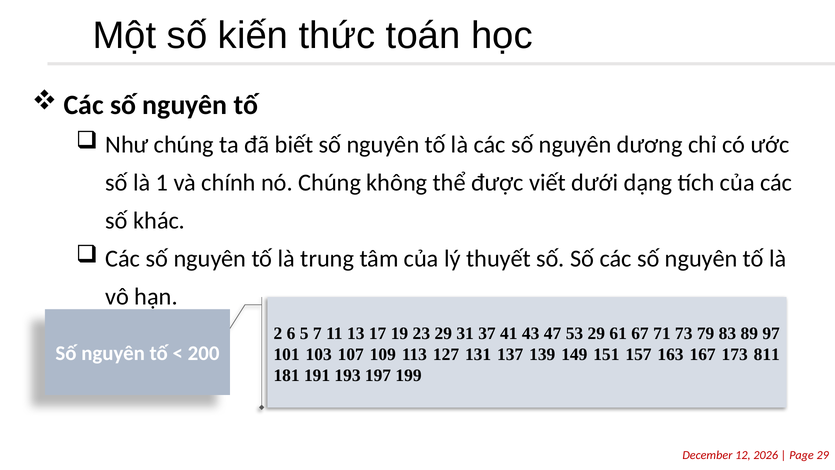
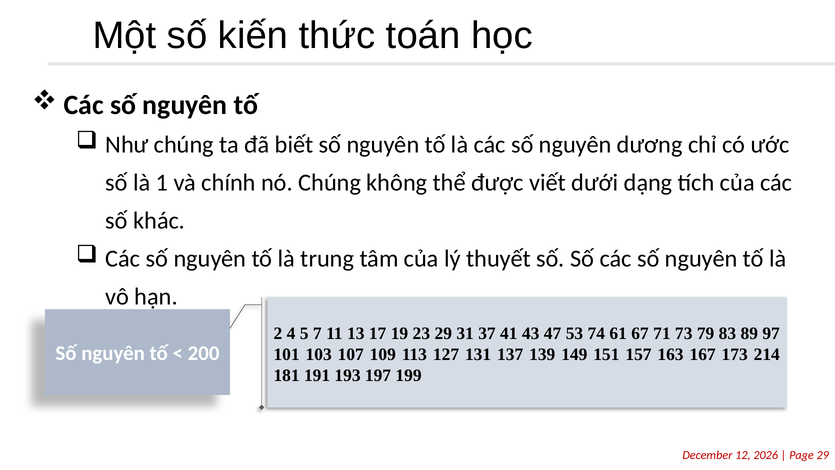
6: 6 -> 4
53 29: 29 -> 74
811: 811 -> 214
